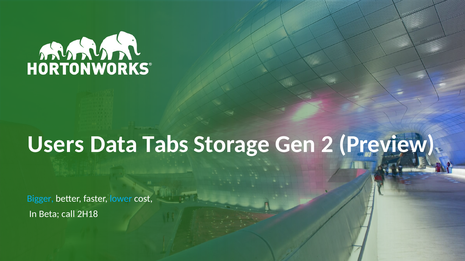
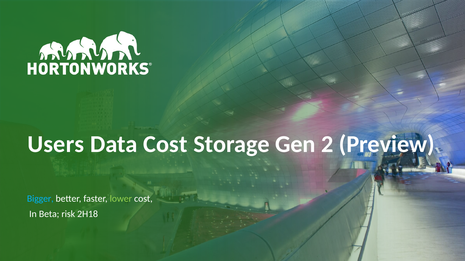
Data Tabs: Tabs -> Cost
lower colour: light blue -> light green
call: call -> risk
